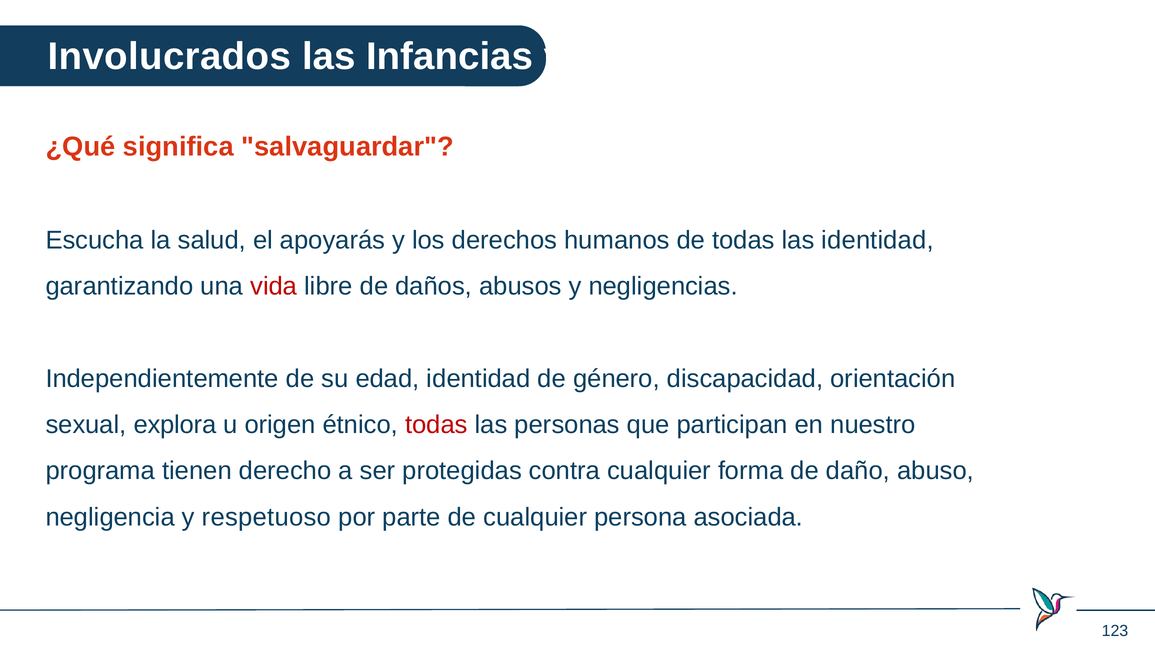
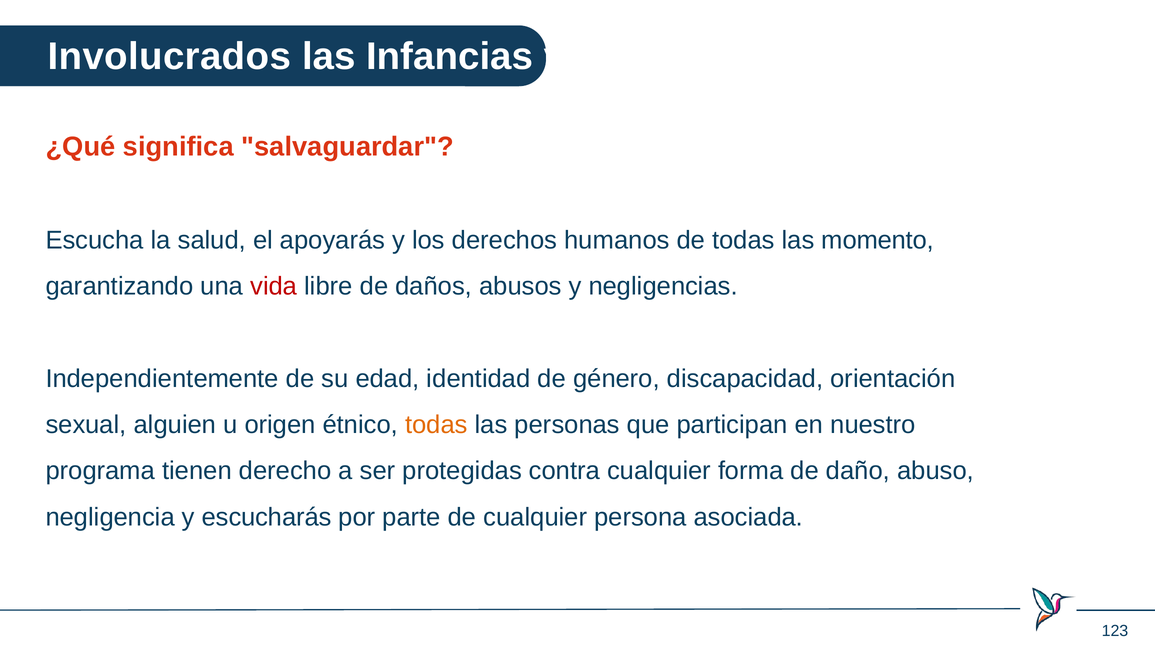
las identidad: identidad -> momento
explora: explora -> alguien
todas at (436, 425) colour: red -> orange
respetuoso: respetuoso -> escucharás
